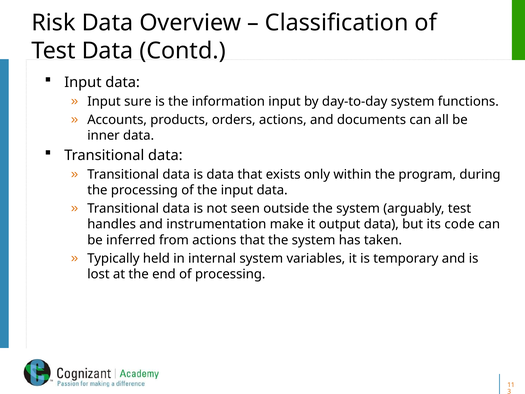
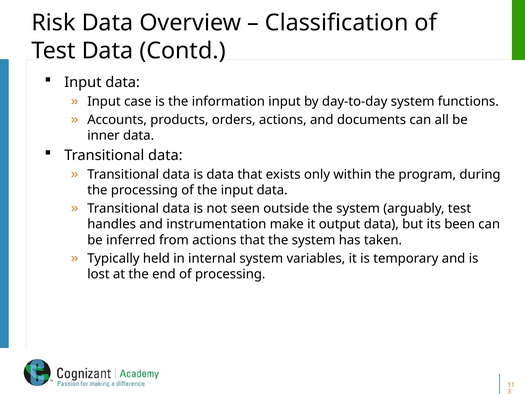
sure: sure -> case
code: code -> been
